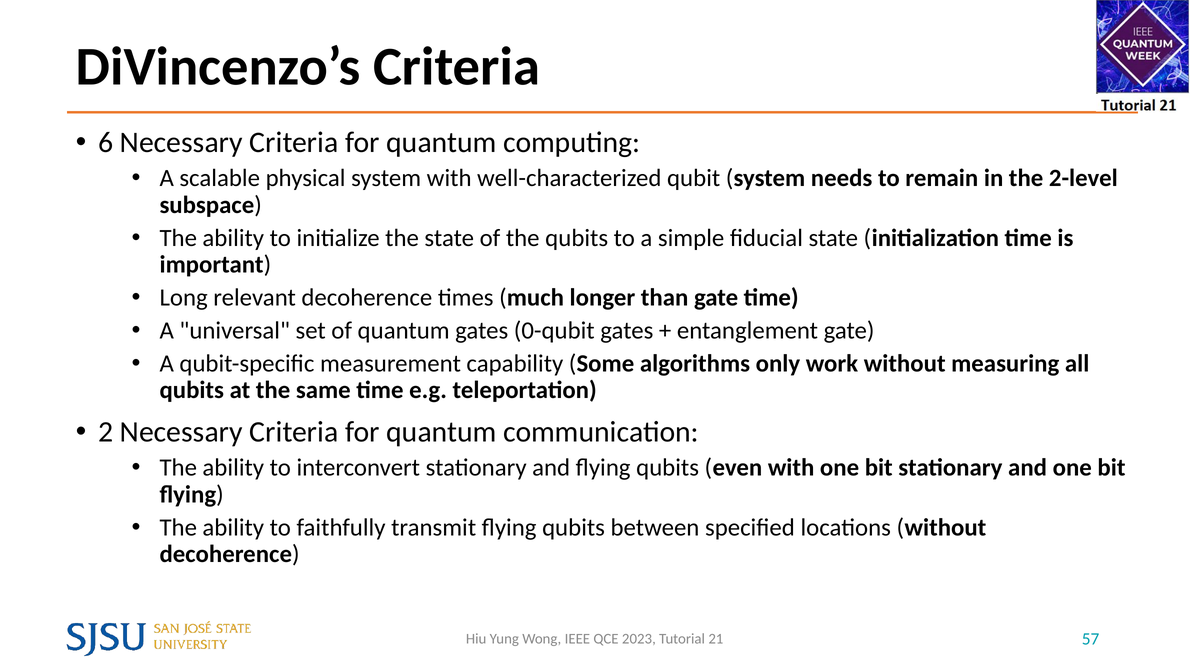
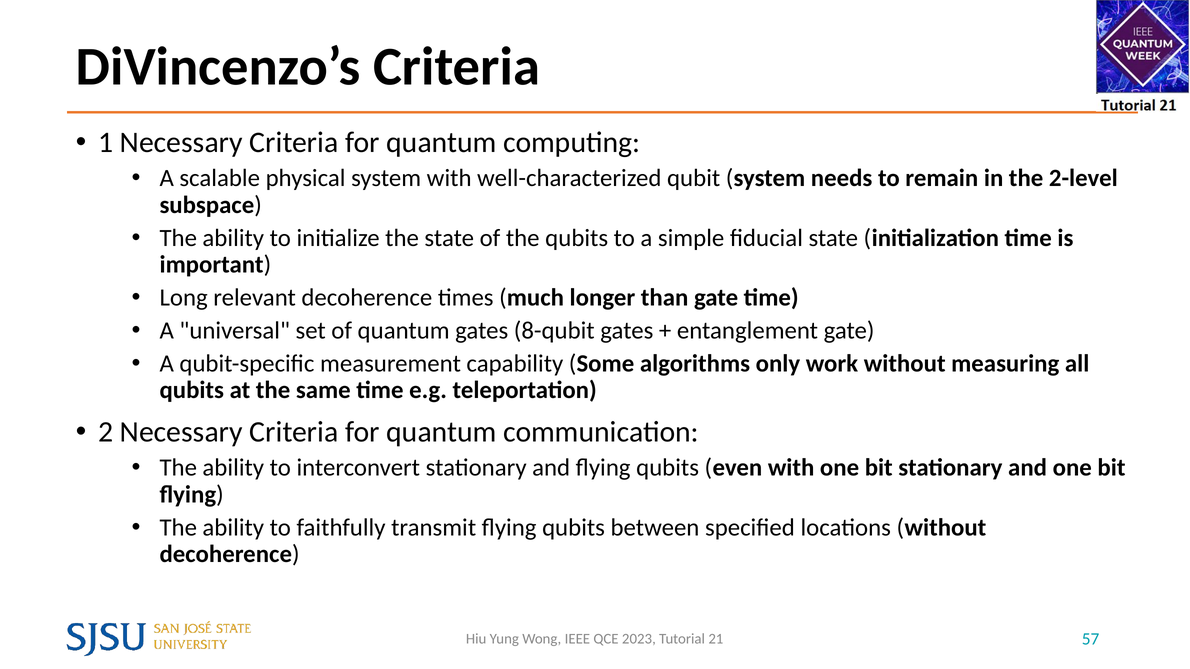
6: 6 -> 1
0-qubit: 0-qubit -> 8-qubit
